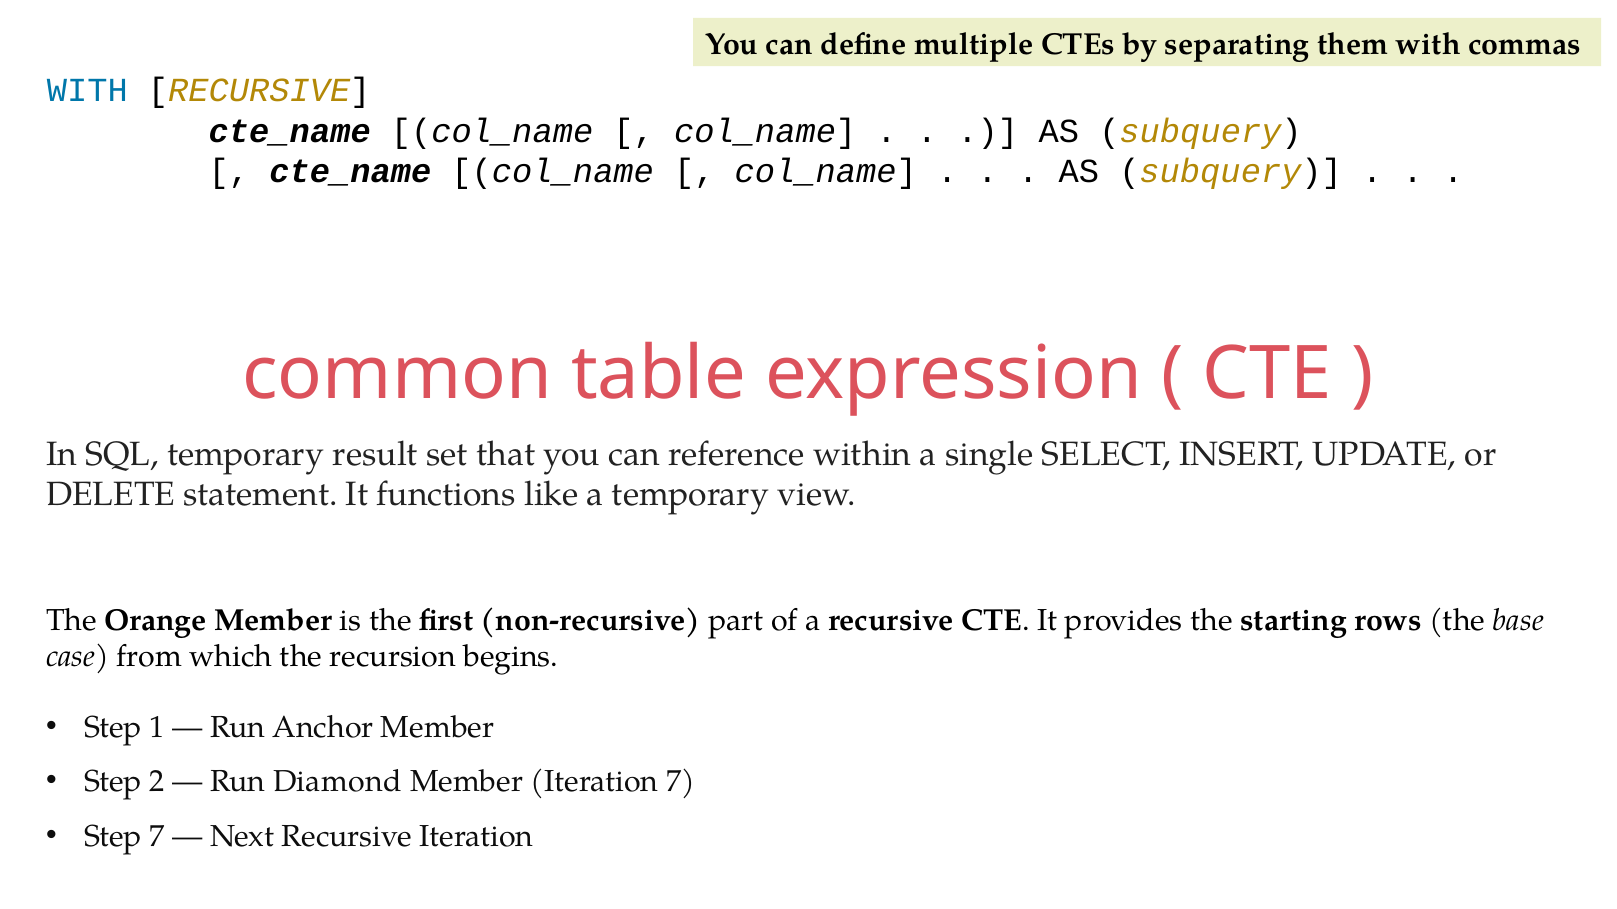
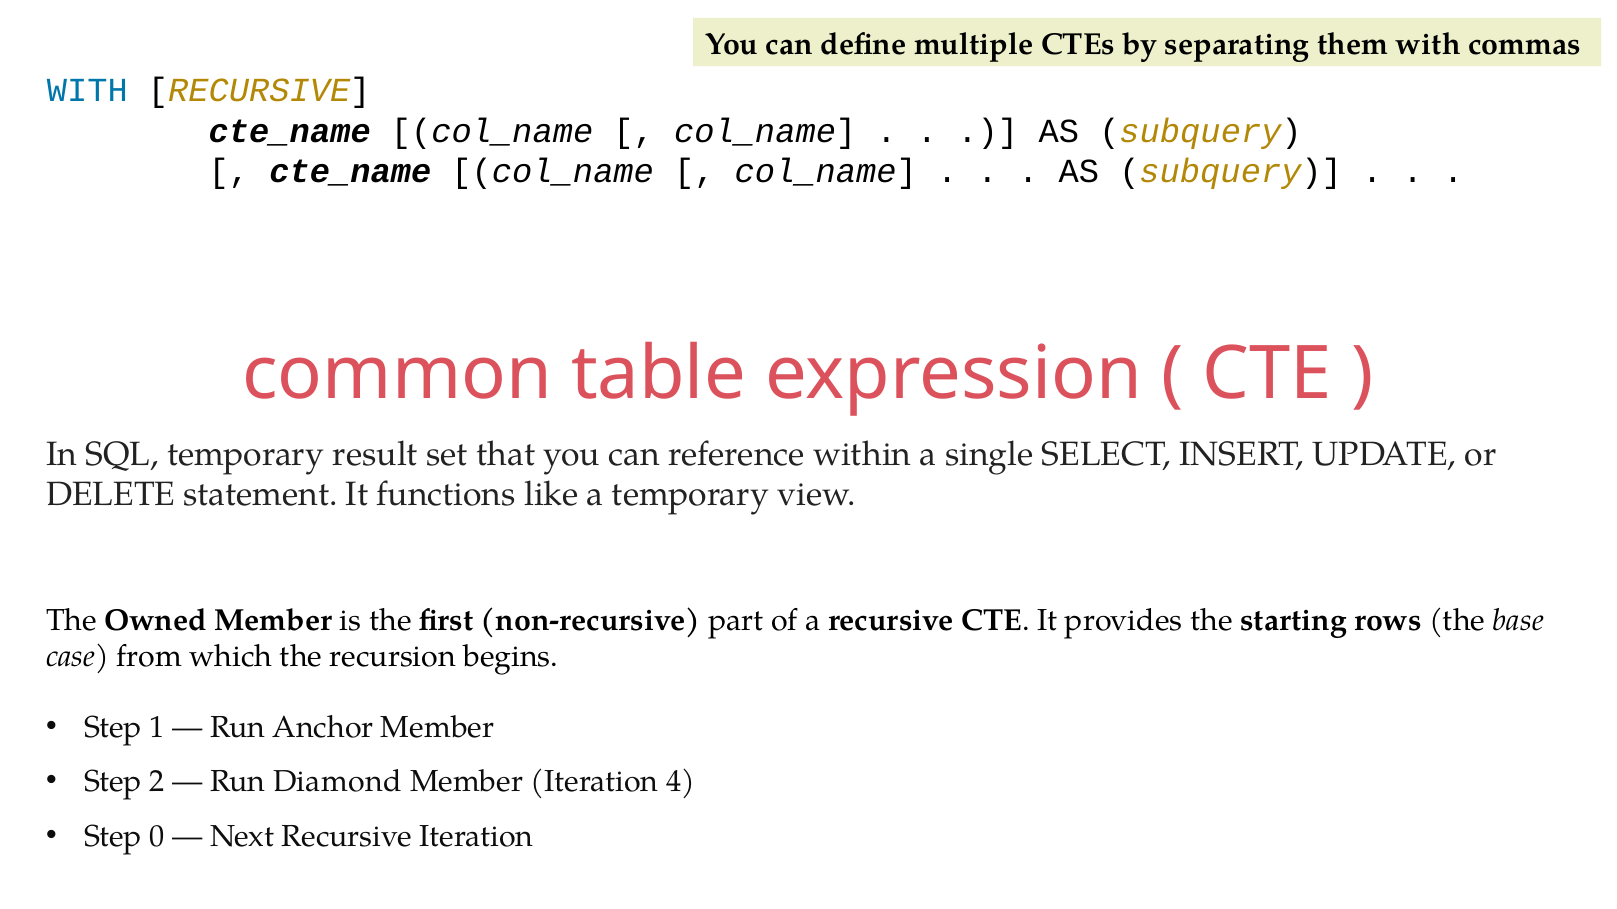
Orange: Orange -> Owned
Iteration 7: 7 -> 4
Step 7: 7 -> 0
